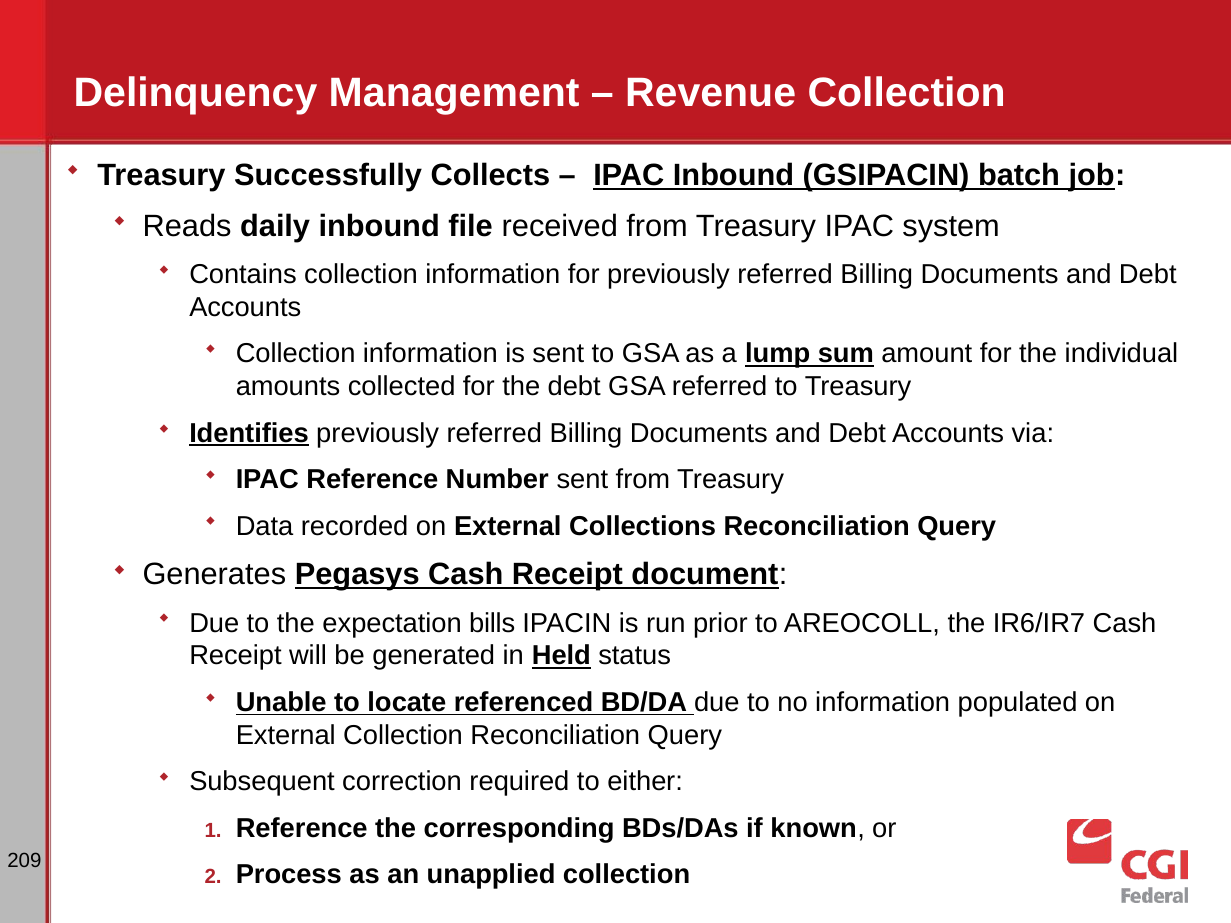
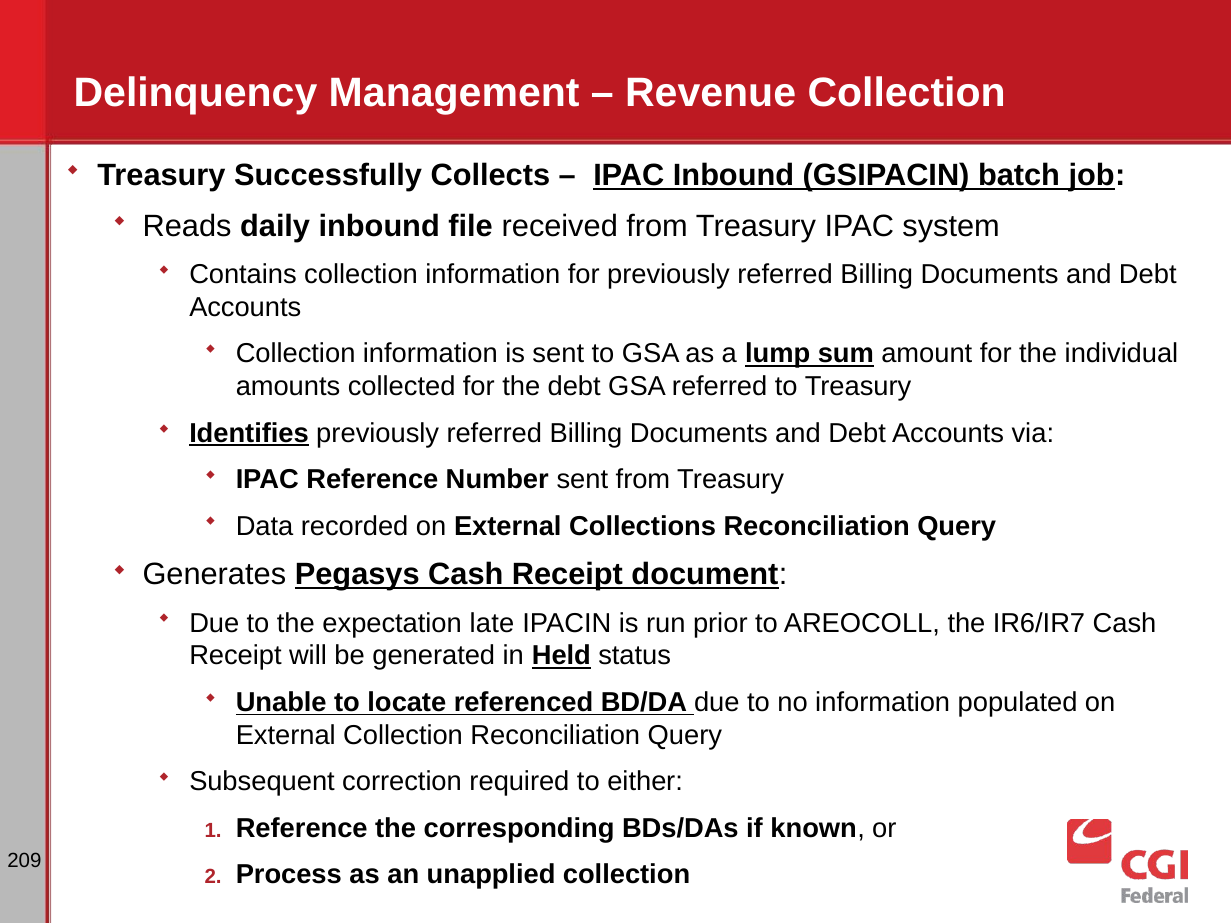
bills: bills -> late
